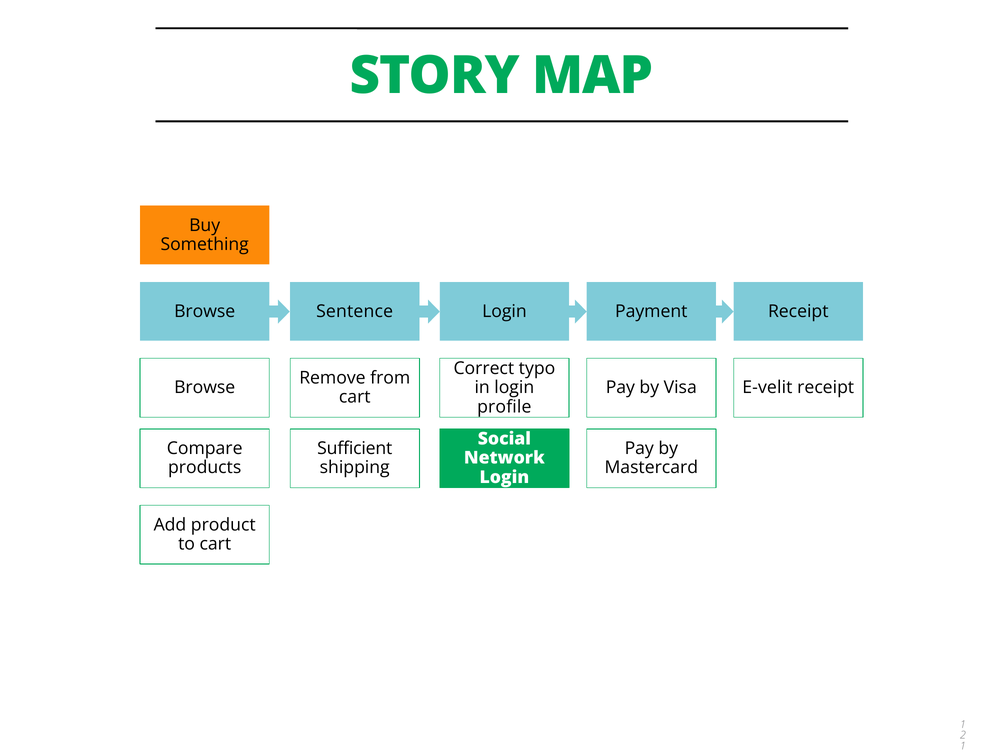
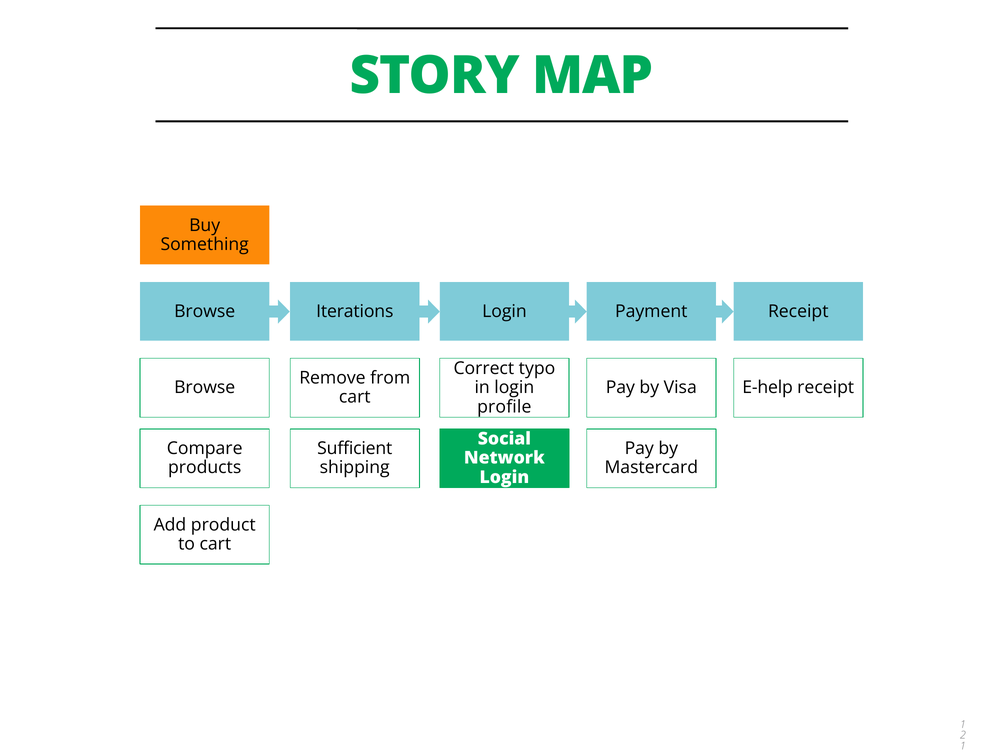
Sentence: Sentence -> Iterations
E-velit: E-velit -> E-help
